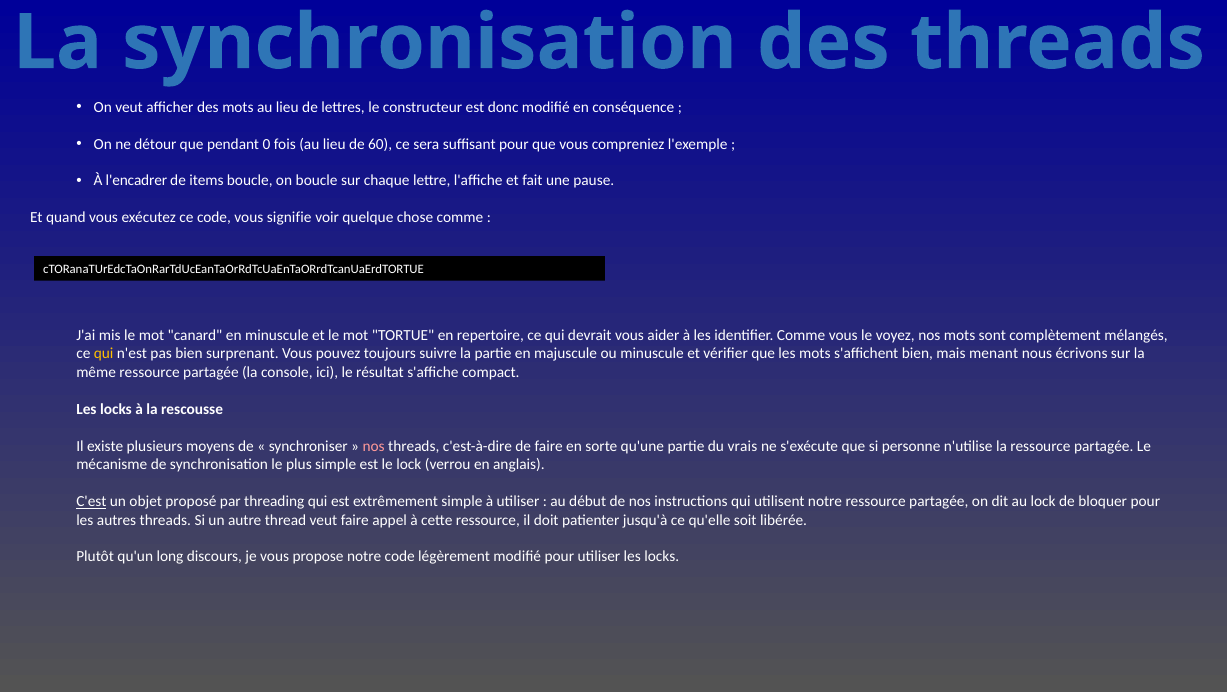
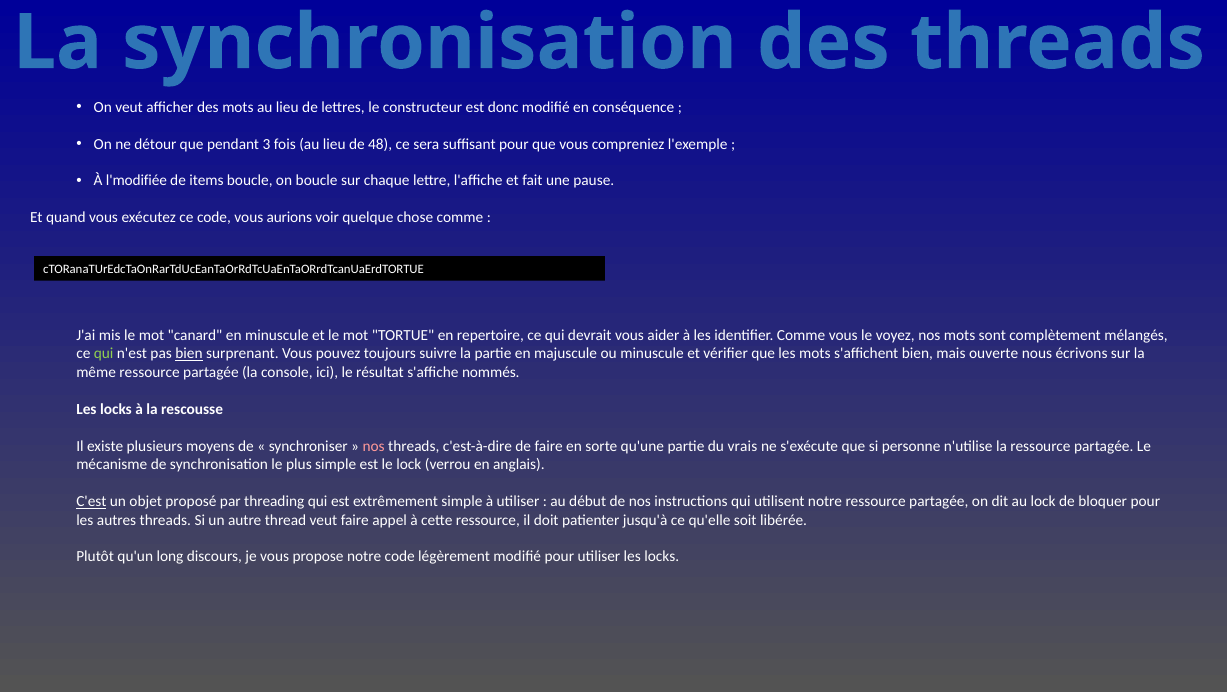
0: 0 -> 3
60: 60 -> 48
l'encadrer: l'encadrer -> l'modifiée
signifie: signifie -> aurions
qui at (104, 354) colour: yellow -> light green
bien at (189, 354) underline: none -> present
menant: menant -> ouverte
compact: compact -> nommés
